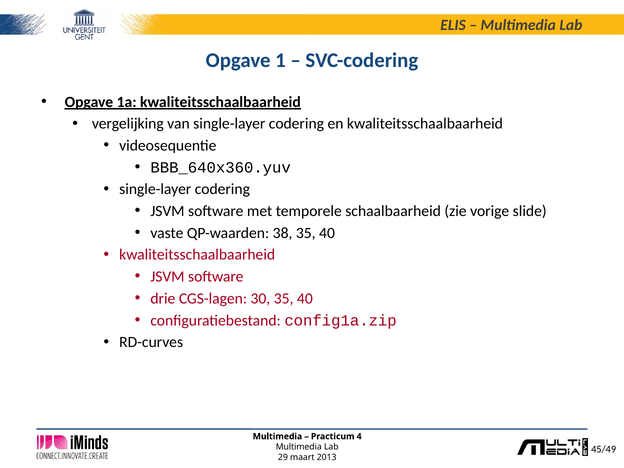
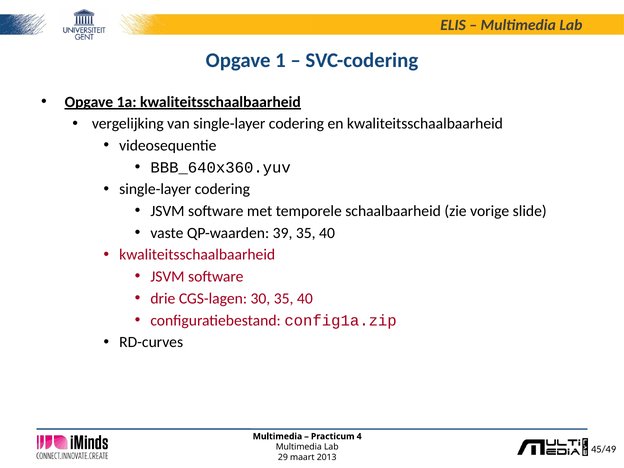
38: 38 -> 39
